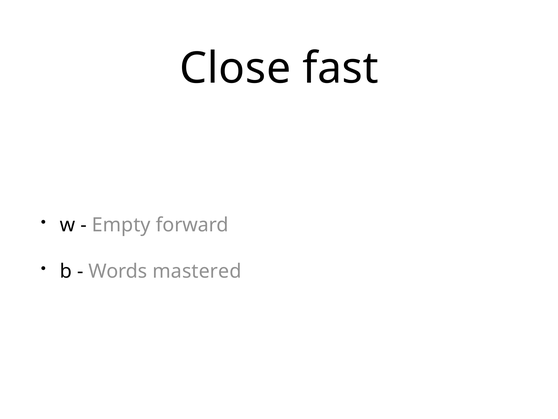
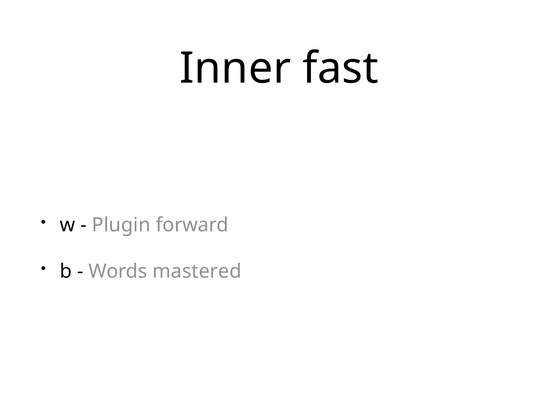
Close: Close -> Inner
Empty: Empty -> Plugin
